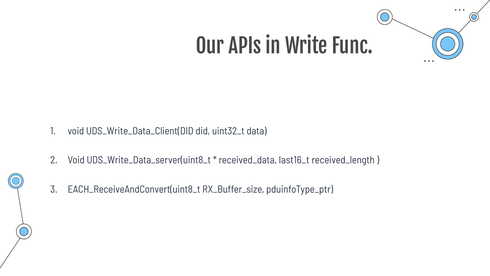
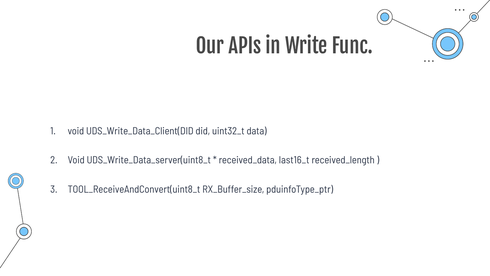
EACH_ReceiveAndConvert(uint8_t: EACH_ReceiveAndConvert(uint8_t -> TOOL_ReceiveAndConvert(uint8_t
